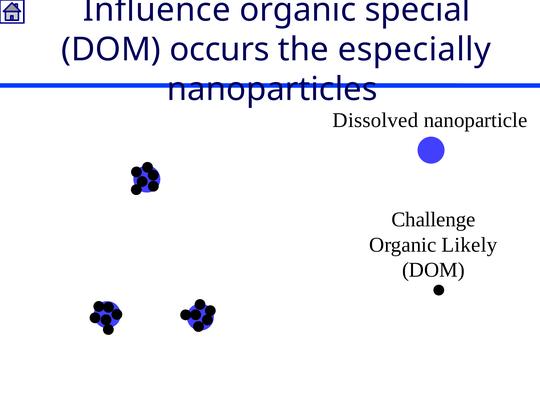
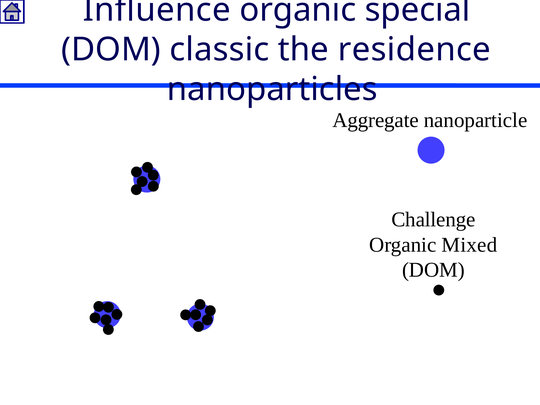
occurs: occurs -> classic
especially: especially -> residence
Dissolved: Dissolved -> Aggregate
Likely: Likely -> Mixed
